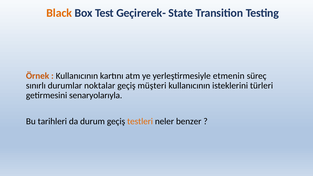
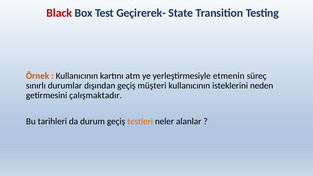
Black colour: orange -> red
noktalar: noktalar -> dışından
türleri: türleri -> neden
senaryolarıyla: senaryolarıyla -> çalışmaktadır
benzer: benzer -> alanlar
